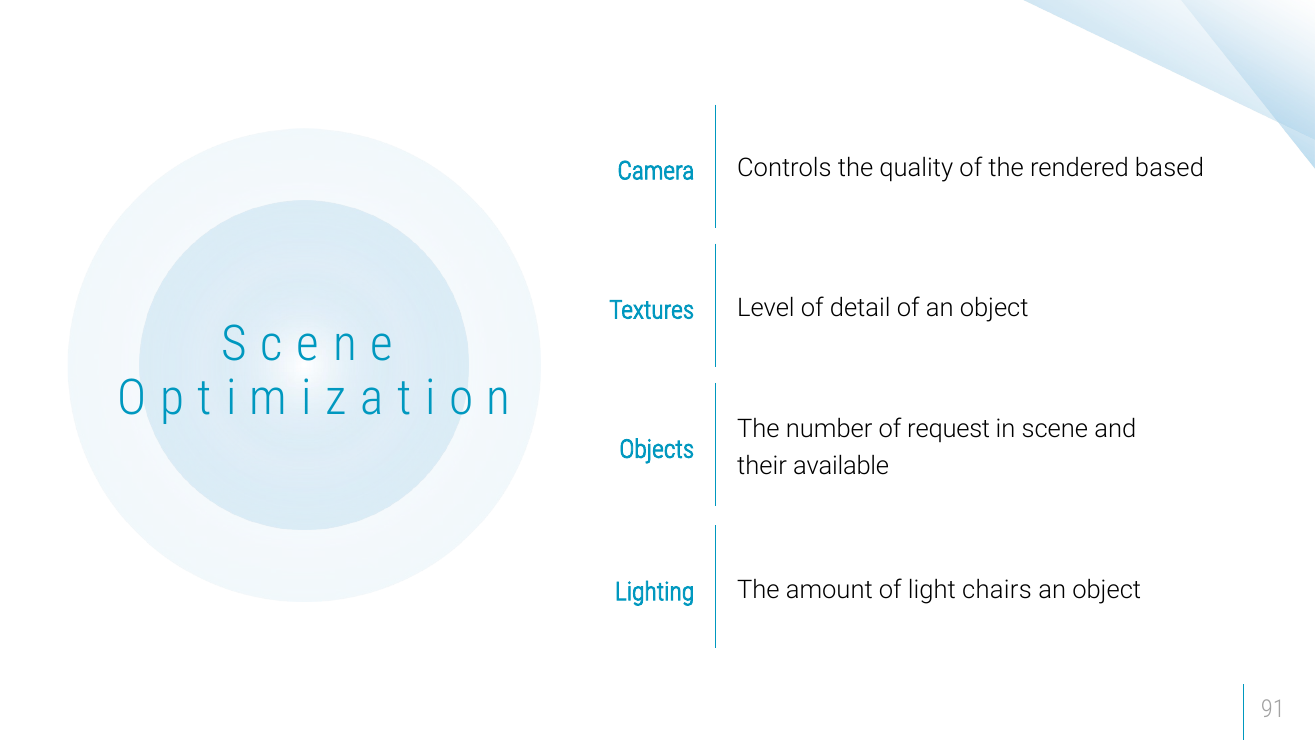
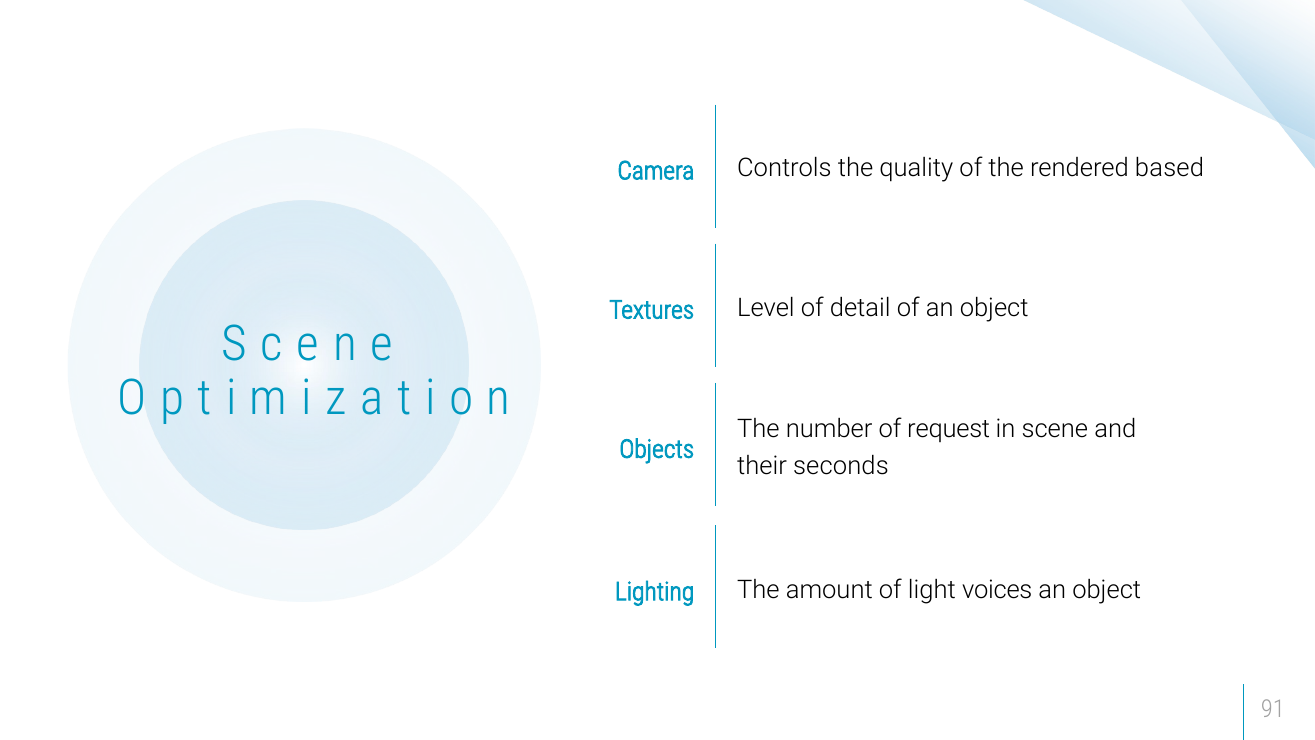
available: available -> seconds
chairs: chairs -> voices
